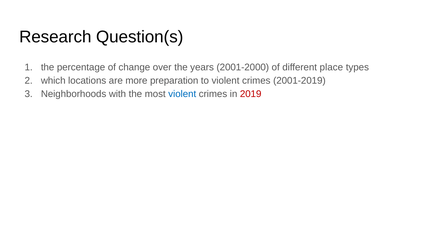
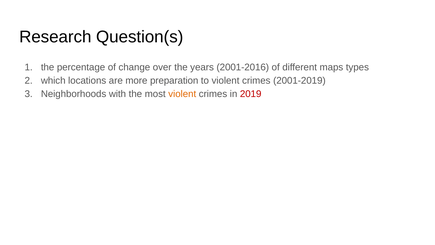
2001-2000: 2001-2000 -> 2001-2016
place: place -> maps
violent at (182, 94) colour: blue -> orange
